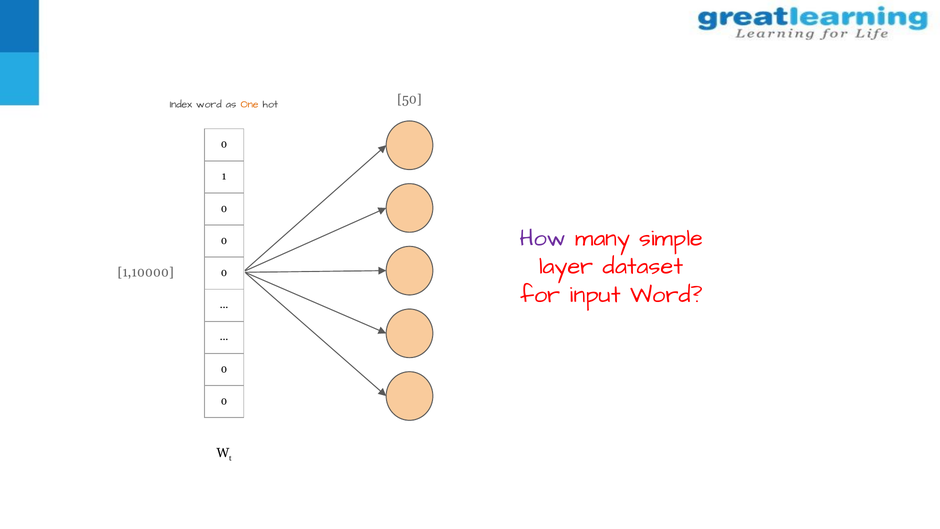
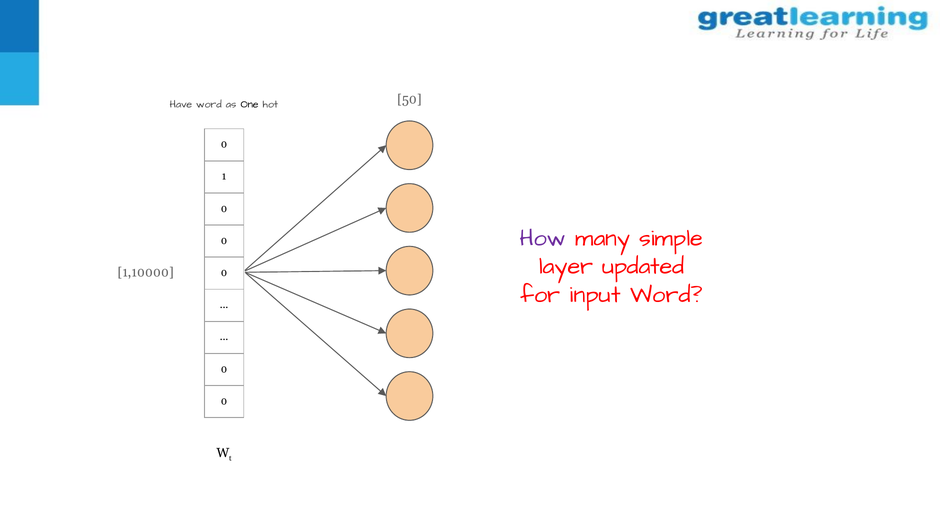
Index: Index -> Have
One colour: orange -> black
dataset: dataset -> updated
